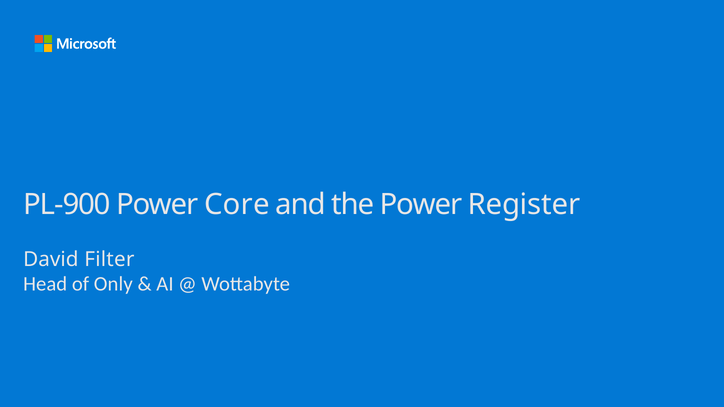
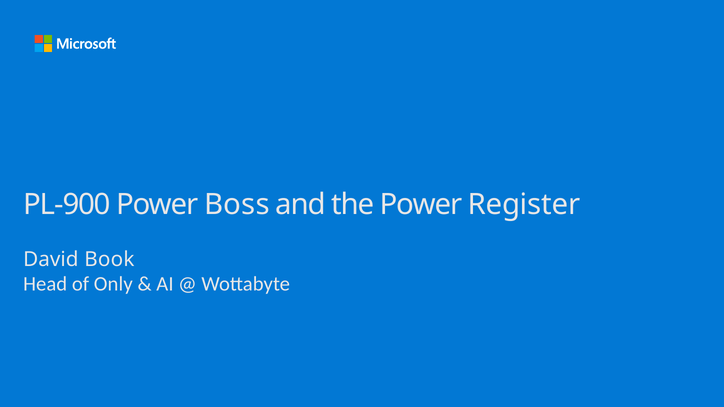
Core: Core -> Boss
Filter: Filter -> Book
